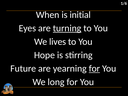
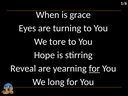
initial: initial -> grace
turning underline: present -> none
lives: lives -> tore
Future: Future -> Reveal
